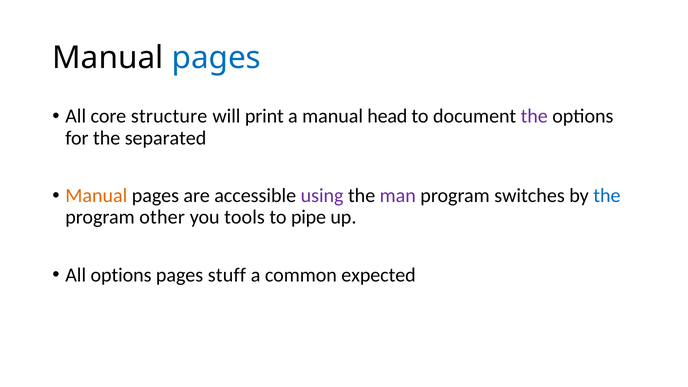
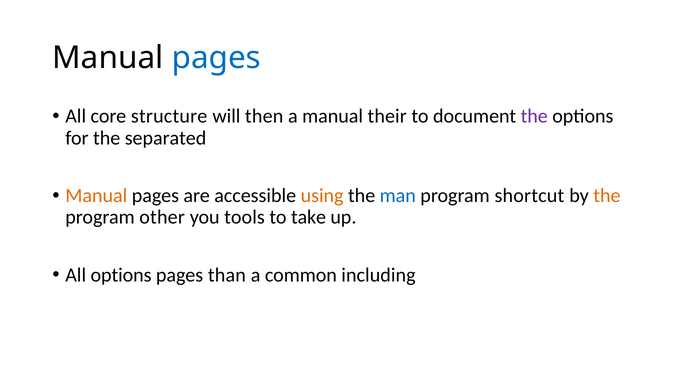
print: print -> then
head: head -> their
using colour: purple -> orange
man colour: purple -> blue
switches: switches -> shortcut
the at (607, 196) colour: blue -> orange
pipe: pipe -> take
stuff: stuff -> than
expected: expected -> including
